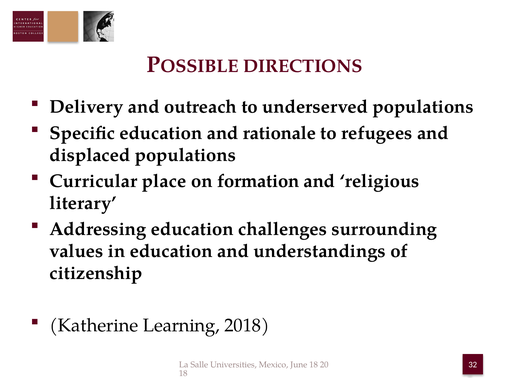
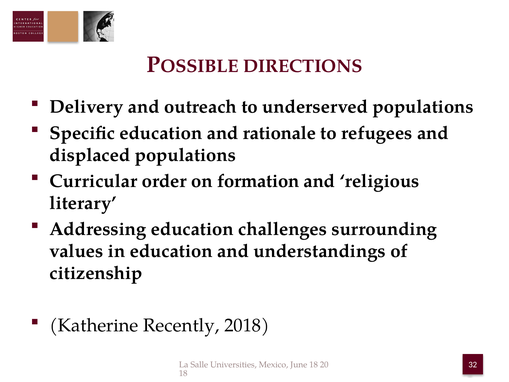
place: place -> order
Learning: Learning -> Recently
